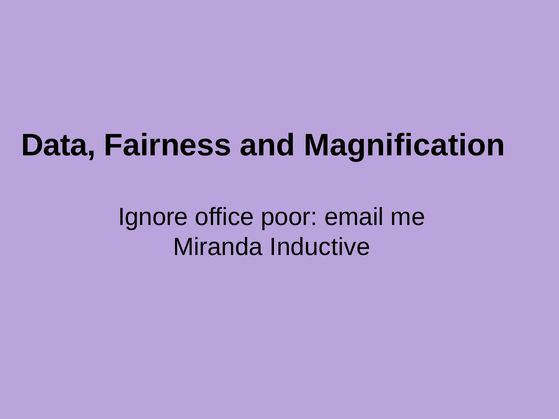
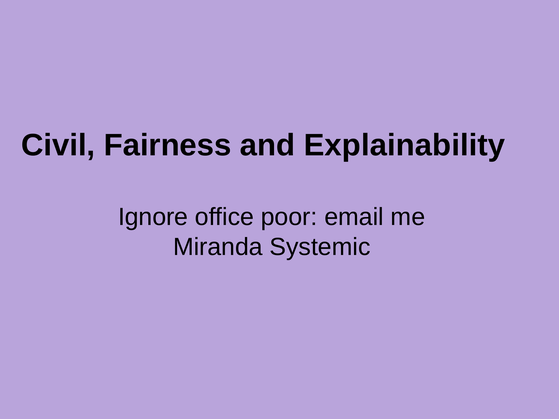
Data: Data -> Civil
Magnification: Magnification -> Explainability
Inductive: Inductive -> Systemic
